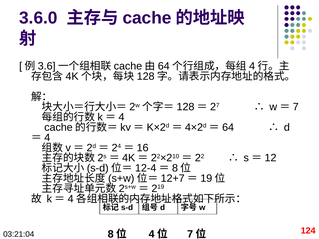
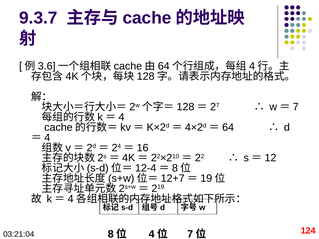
3.6.0: 3.6.0 -> 9.3.7
